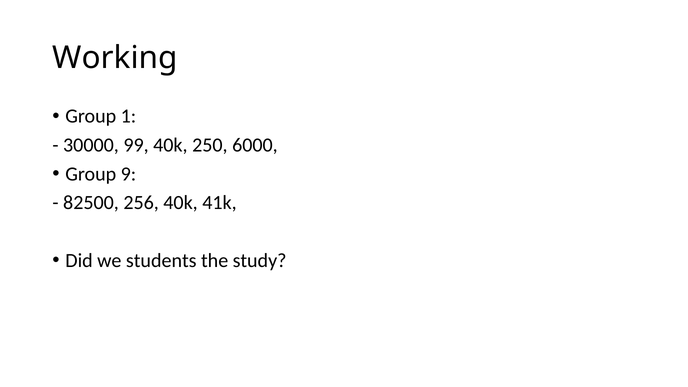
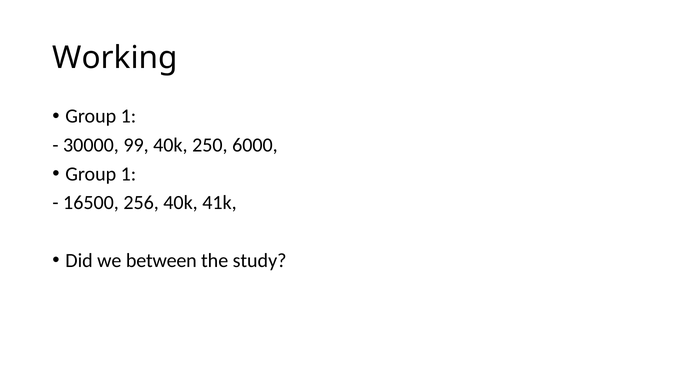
9 at (128, 174): 9 -> 1
82500: 82500 -> 16500
students: students -> between
